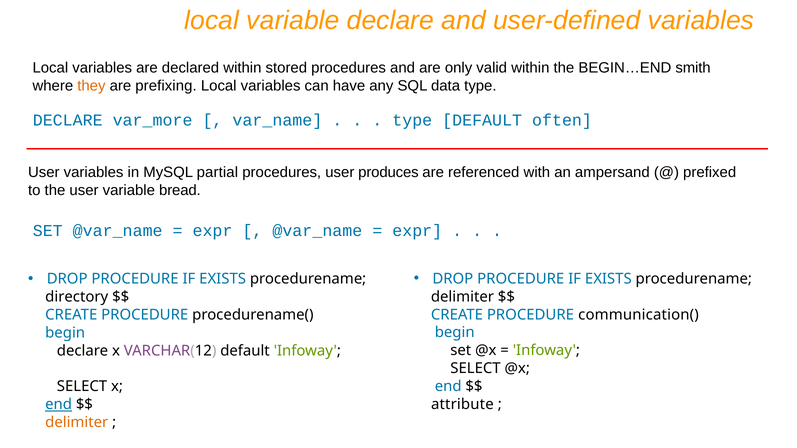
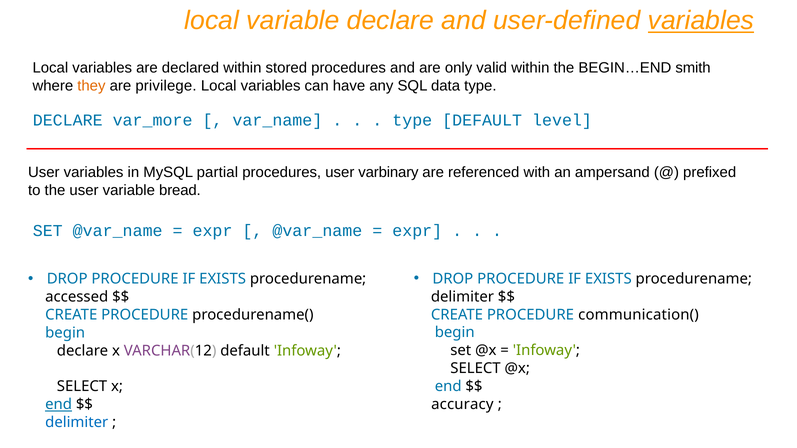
variables at (701, 21) underline: none -> present
prefixing: prefixing -> privilege
often: often -> level
produces: produces -> varbinary
directory: directory -> accessed
attribute: attribute -> accuracy
delimiter at (77, 423) colour: orange -> blue
